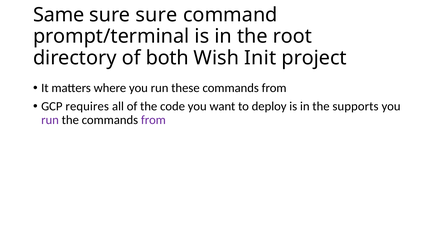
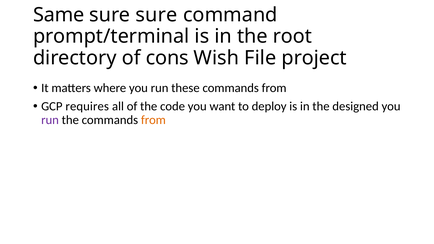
both: both -> cons
Init: Init -> File
supports: supports -> designed
from at (153, 120) colour: purple -> orange
